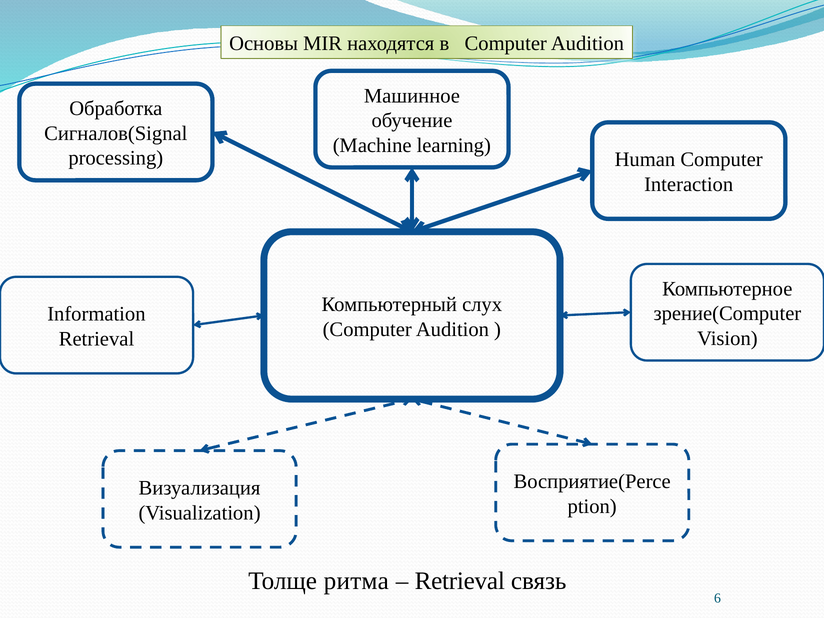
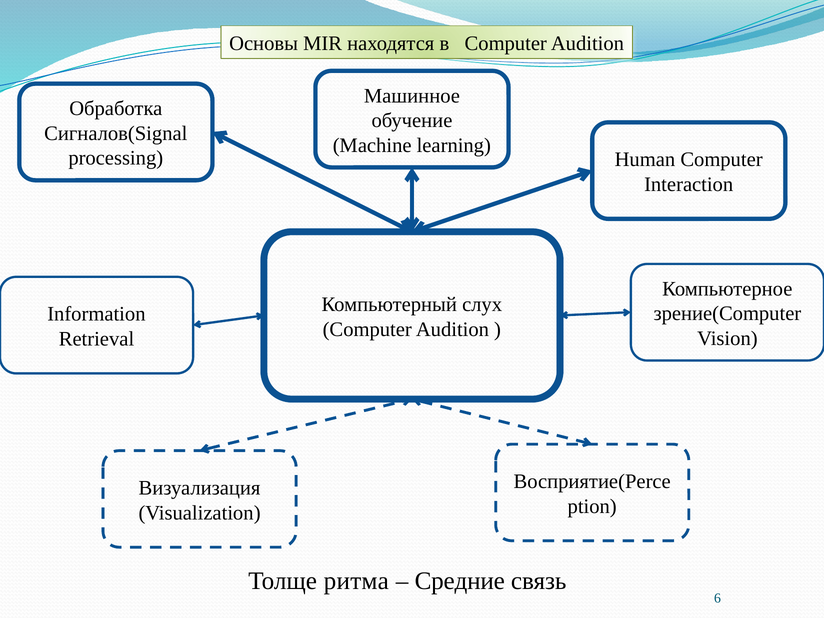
Retrieval at (460, 581): Retrieval -> Средние
